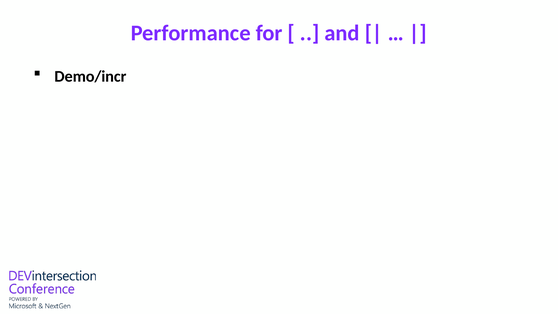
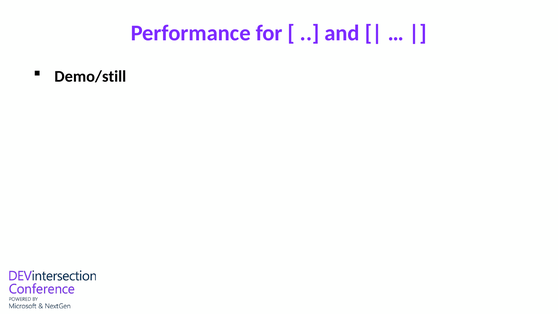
Demo/incr: Demo/incr -> Demo/still
